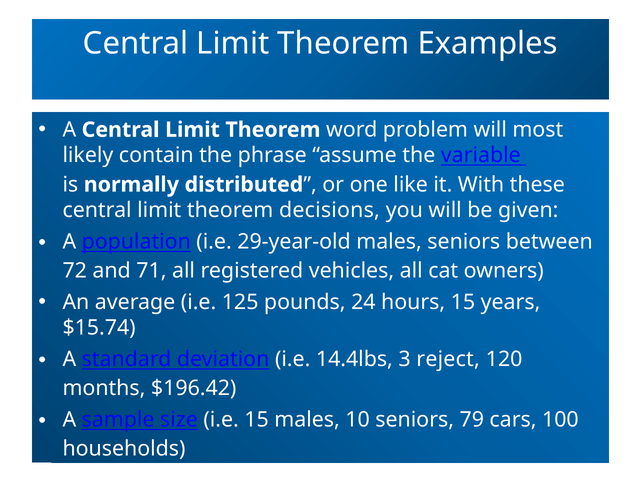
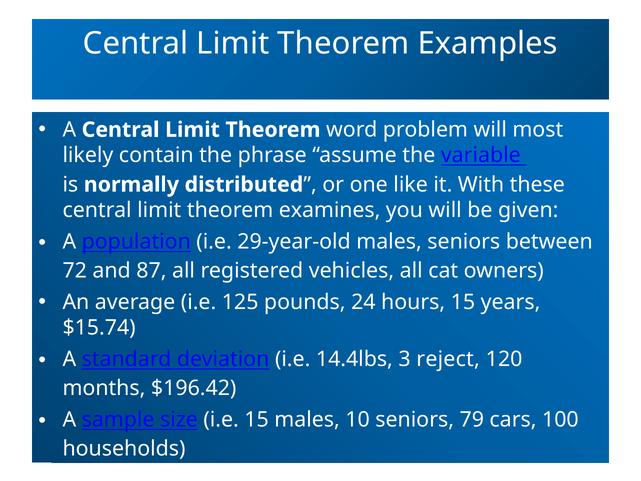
decisions: decisions -> examines
71: 71 -> 87
